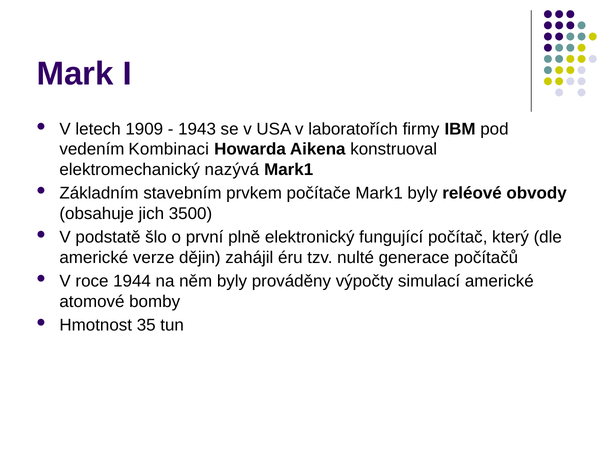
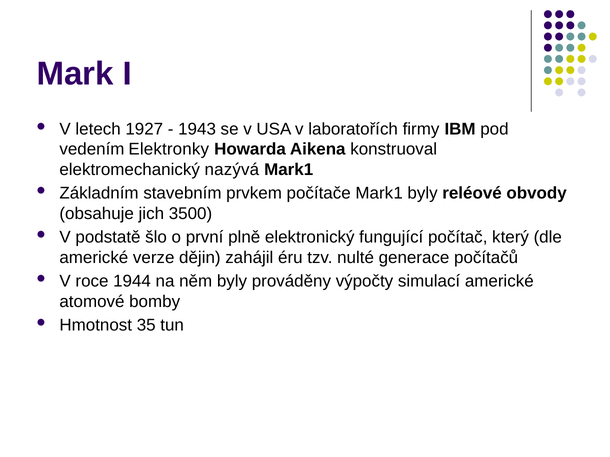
1909: 1909 -> 1927
Kombinaci: Kombinaci -> Elektronky
